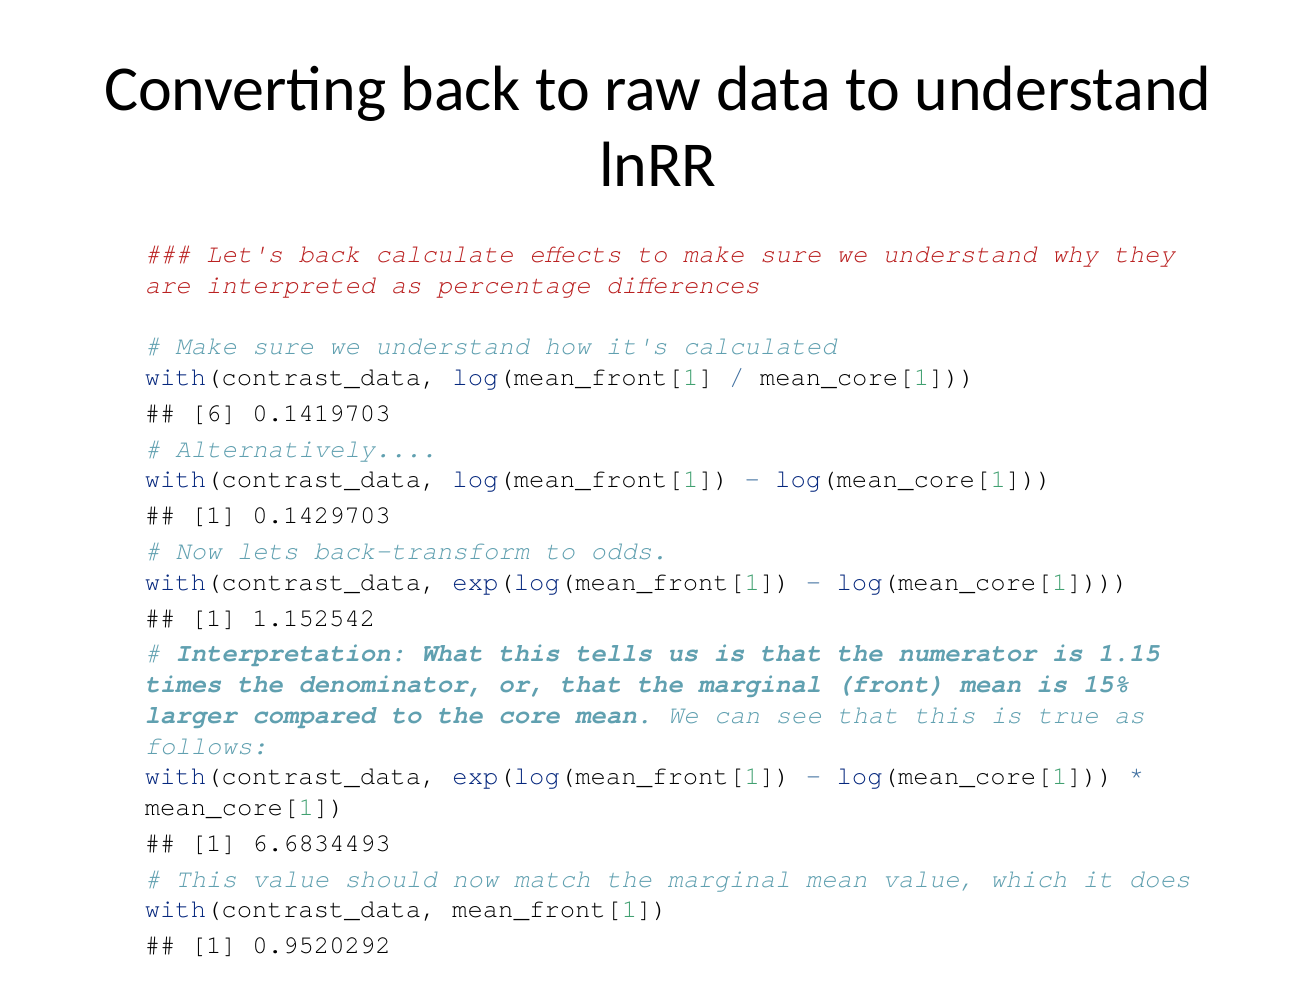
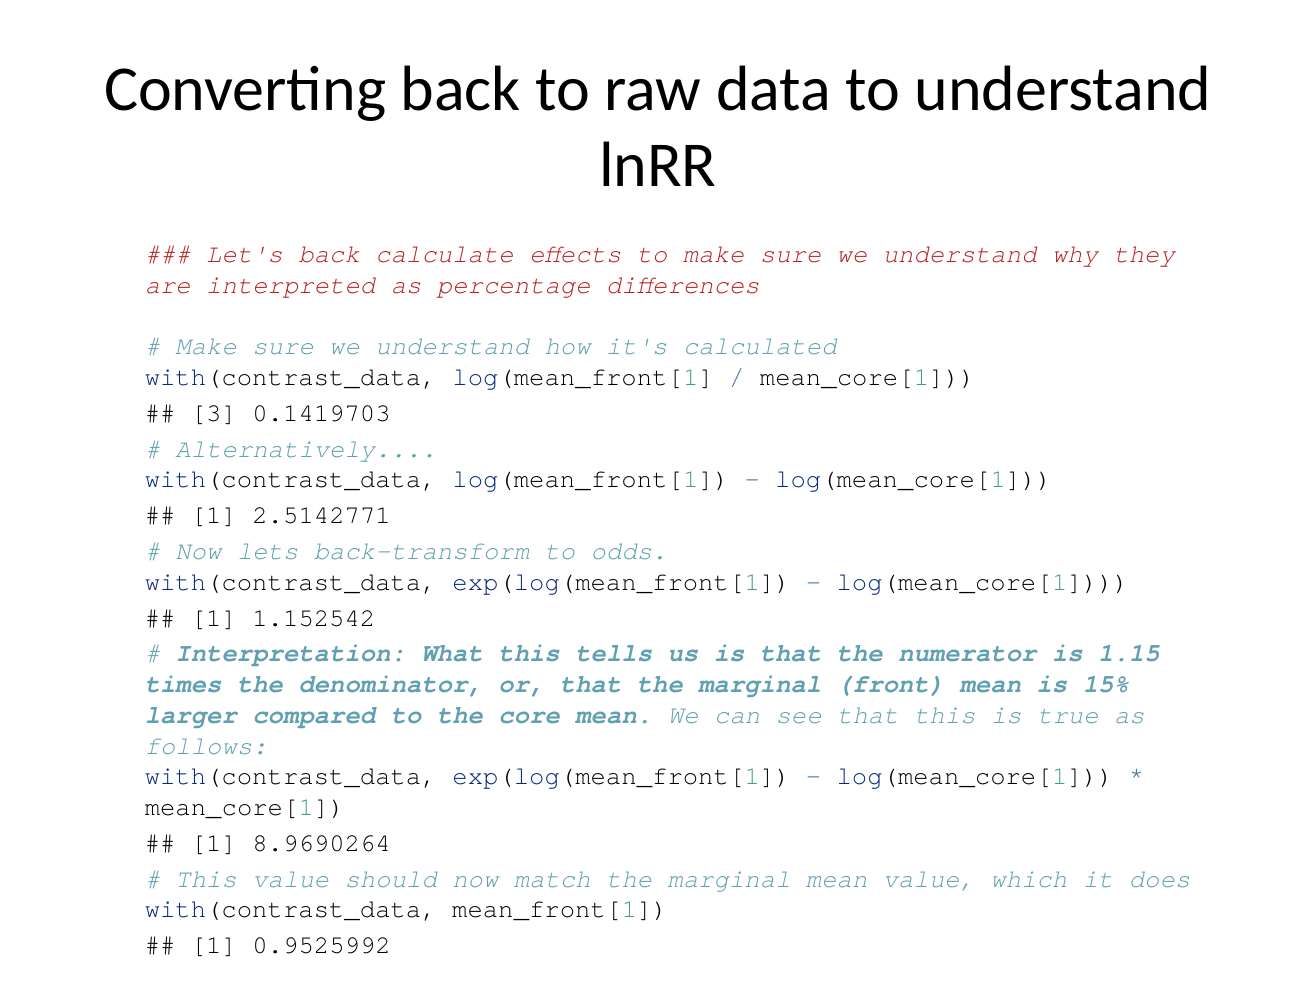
6: 6 -> 3
0.1429703: 0.1429703 -> 2.5142771
6.6834493: 6.6834493 -> 8.9690264
0.9520292: 0.9520292 -> 0.9525992
